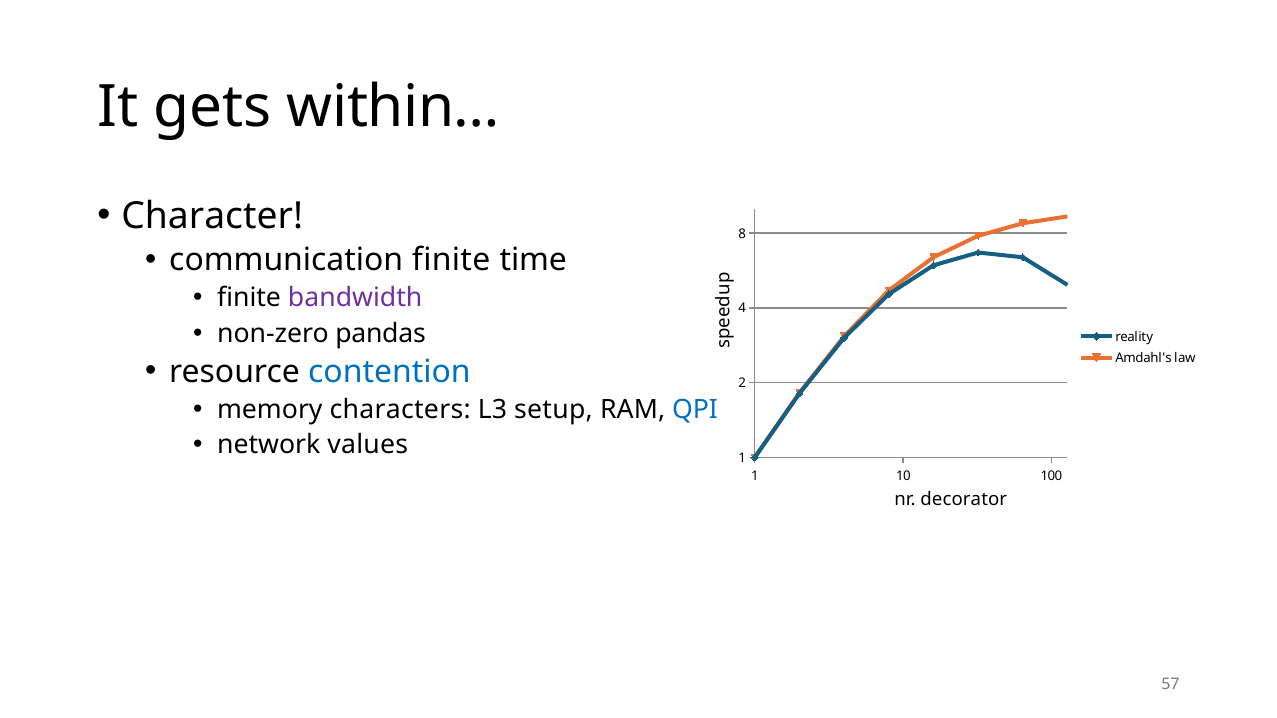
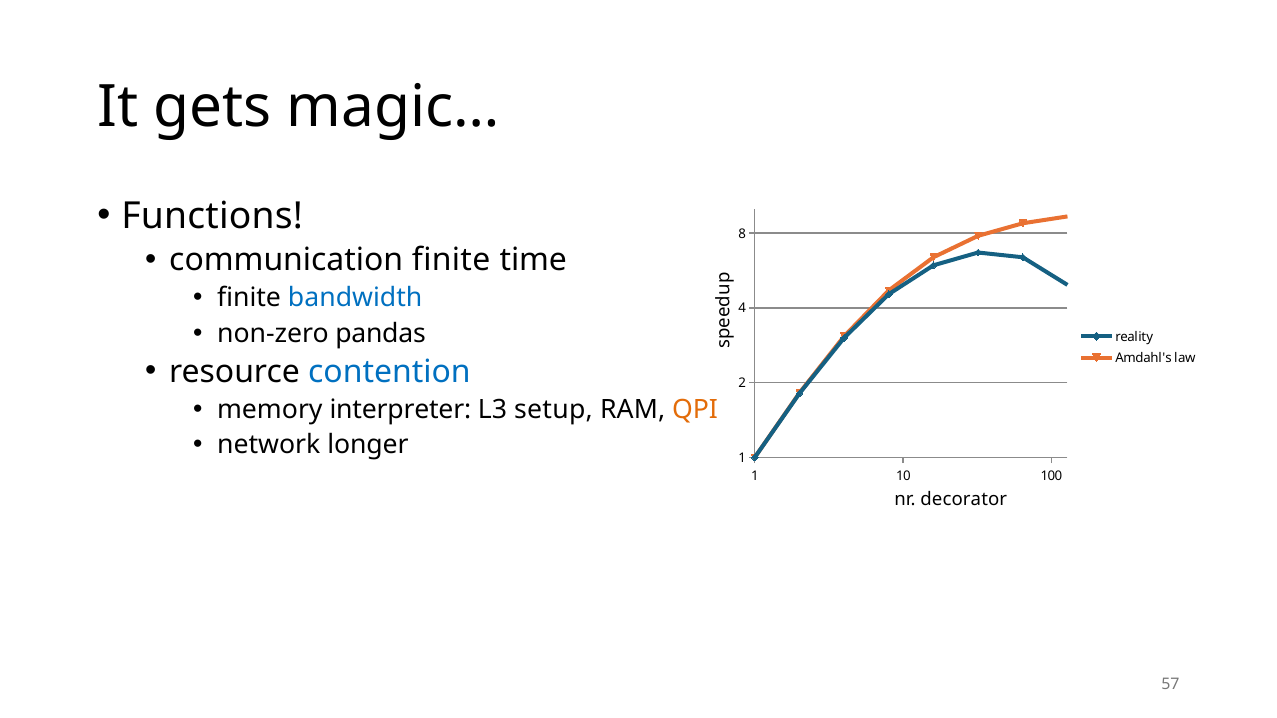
within…: within… -> magic…
Character: Character -> Functions
bandwidth colour: purple -> blue
characters: characters -> interpreter
QPI colour: blue -> orange
values: values -> longer
